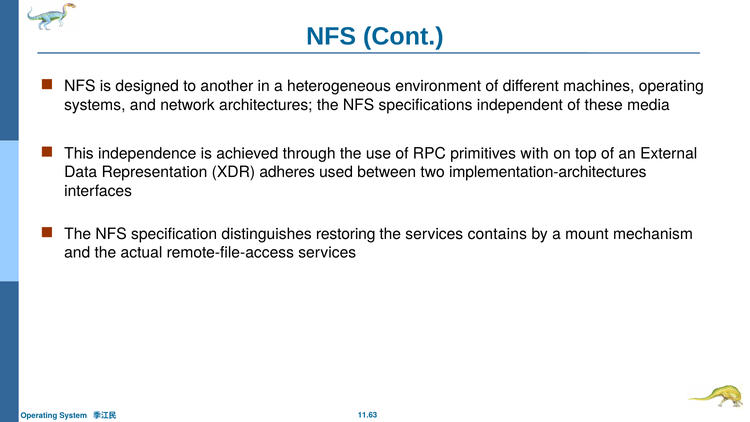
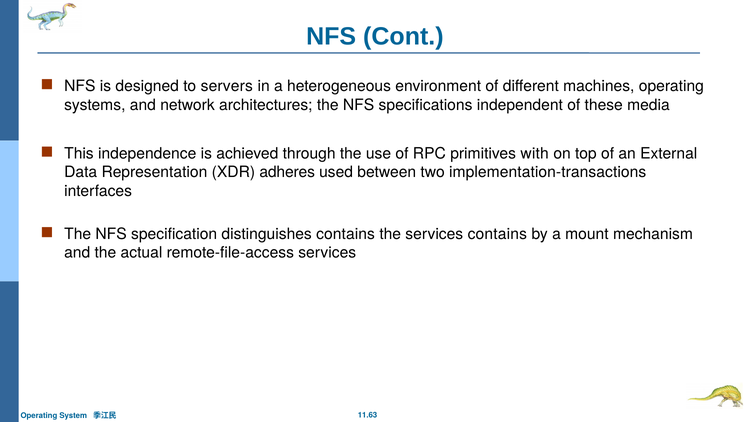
another: another -> servers
implementation-architectures: implementation-architectures -> implementation-transactions
distinguishes restoring: restoring -> contains
